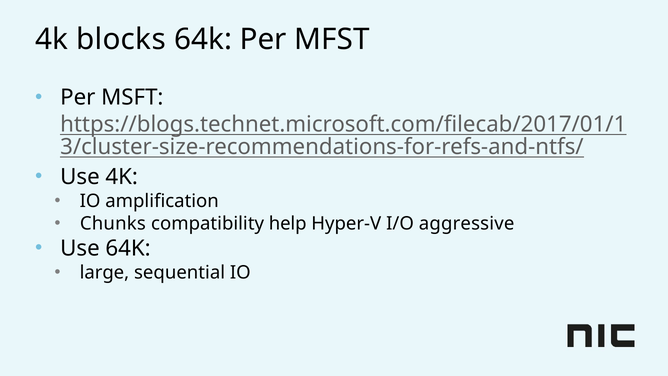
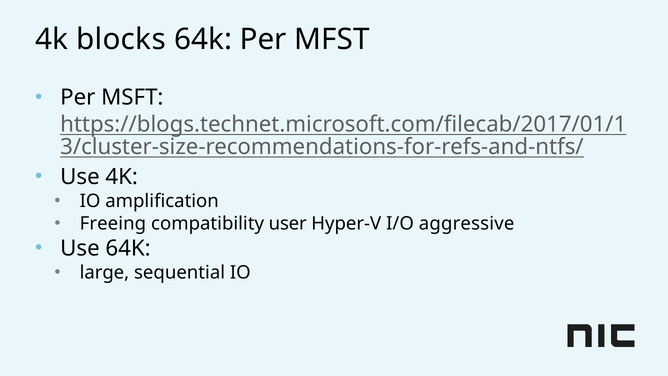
Chunks: Chunks -> Freeing
help: help -> user
